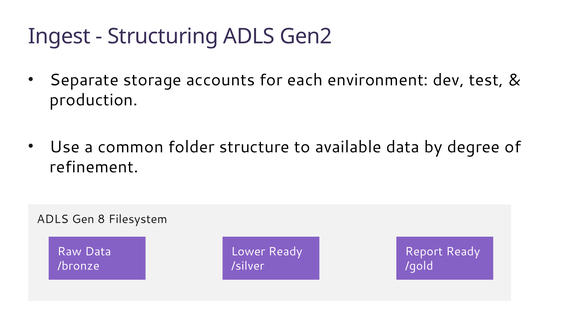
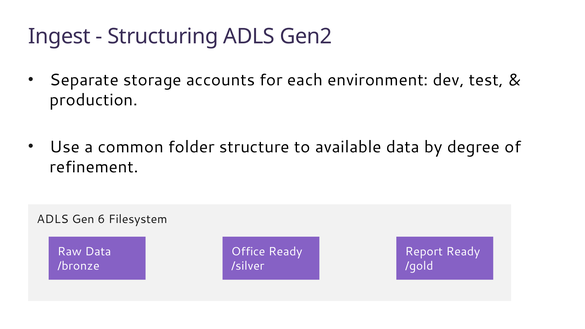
8: 8 -> 6
Lower: Lower -> Office
